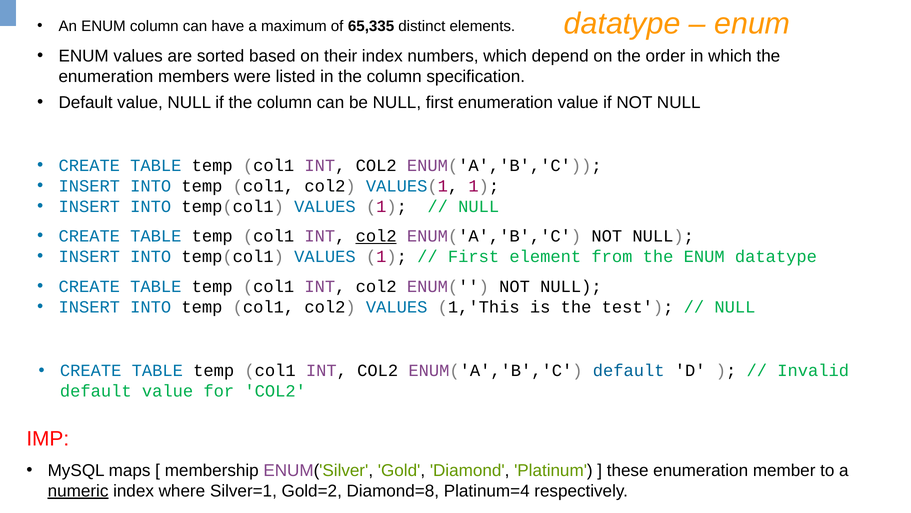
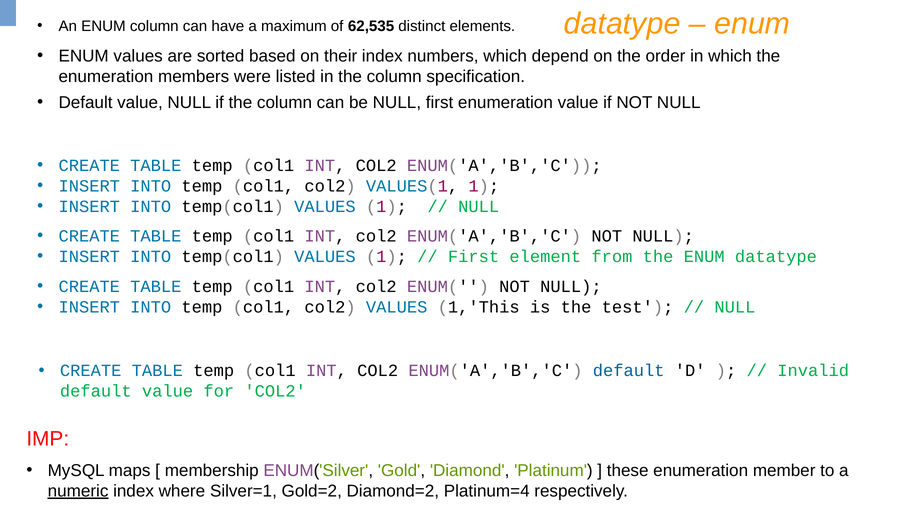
65,335: 65,335 -> 62,535
col2 at (376, 236) underline: present -> none
Diamond=8: Diamond=8 -> Diamond=2
